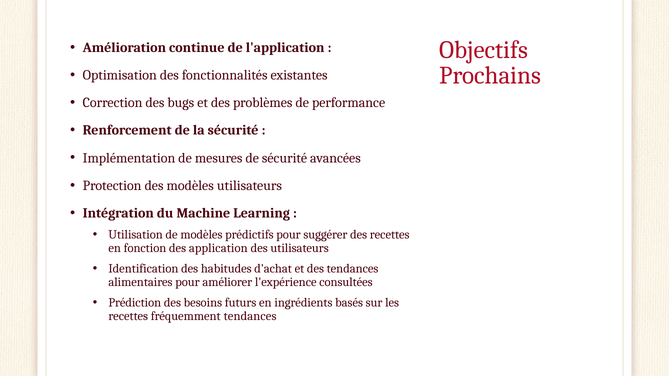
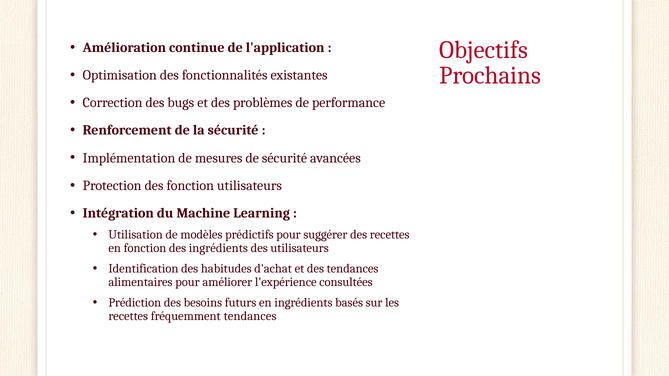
des modèles: modèles -> fonction
des application: application -> ingrédients
